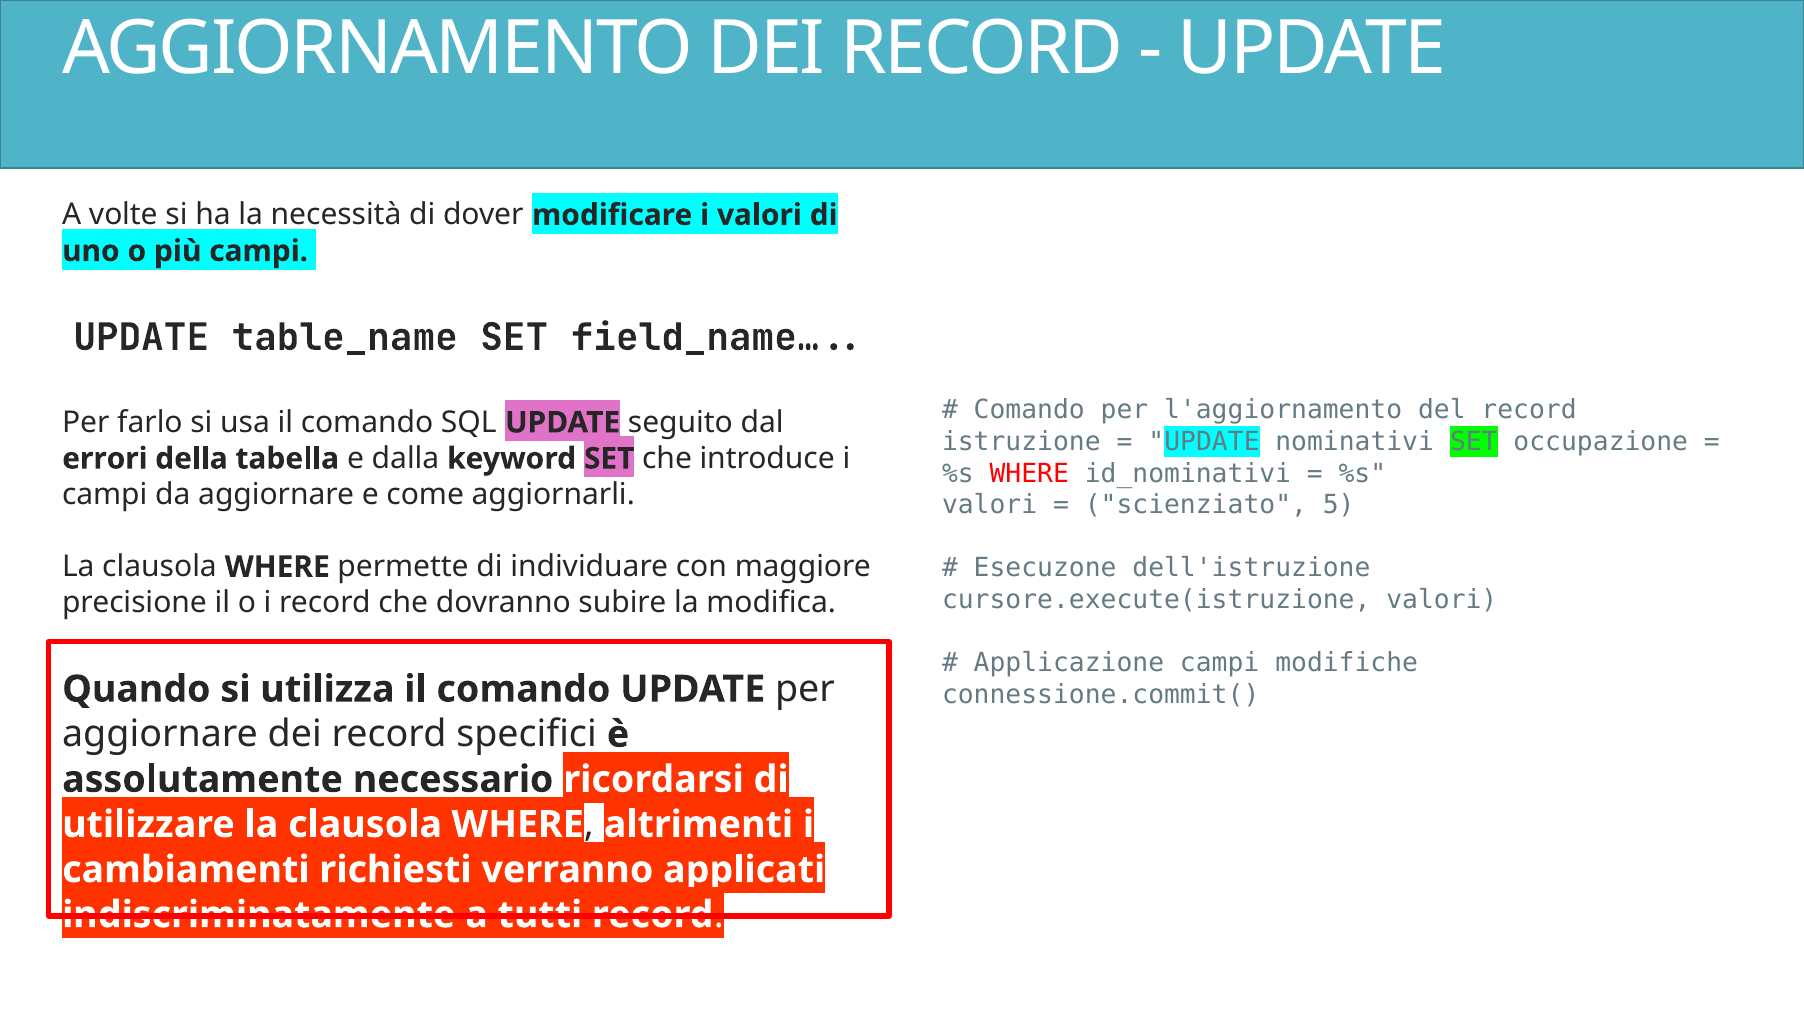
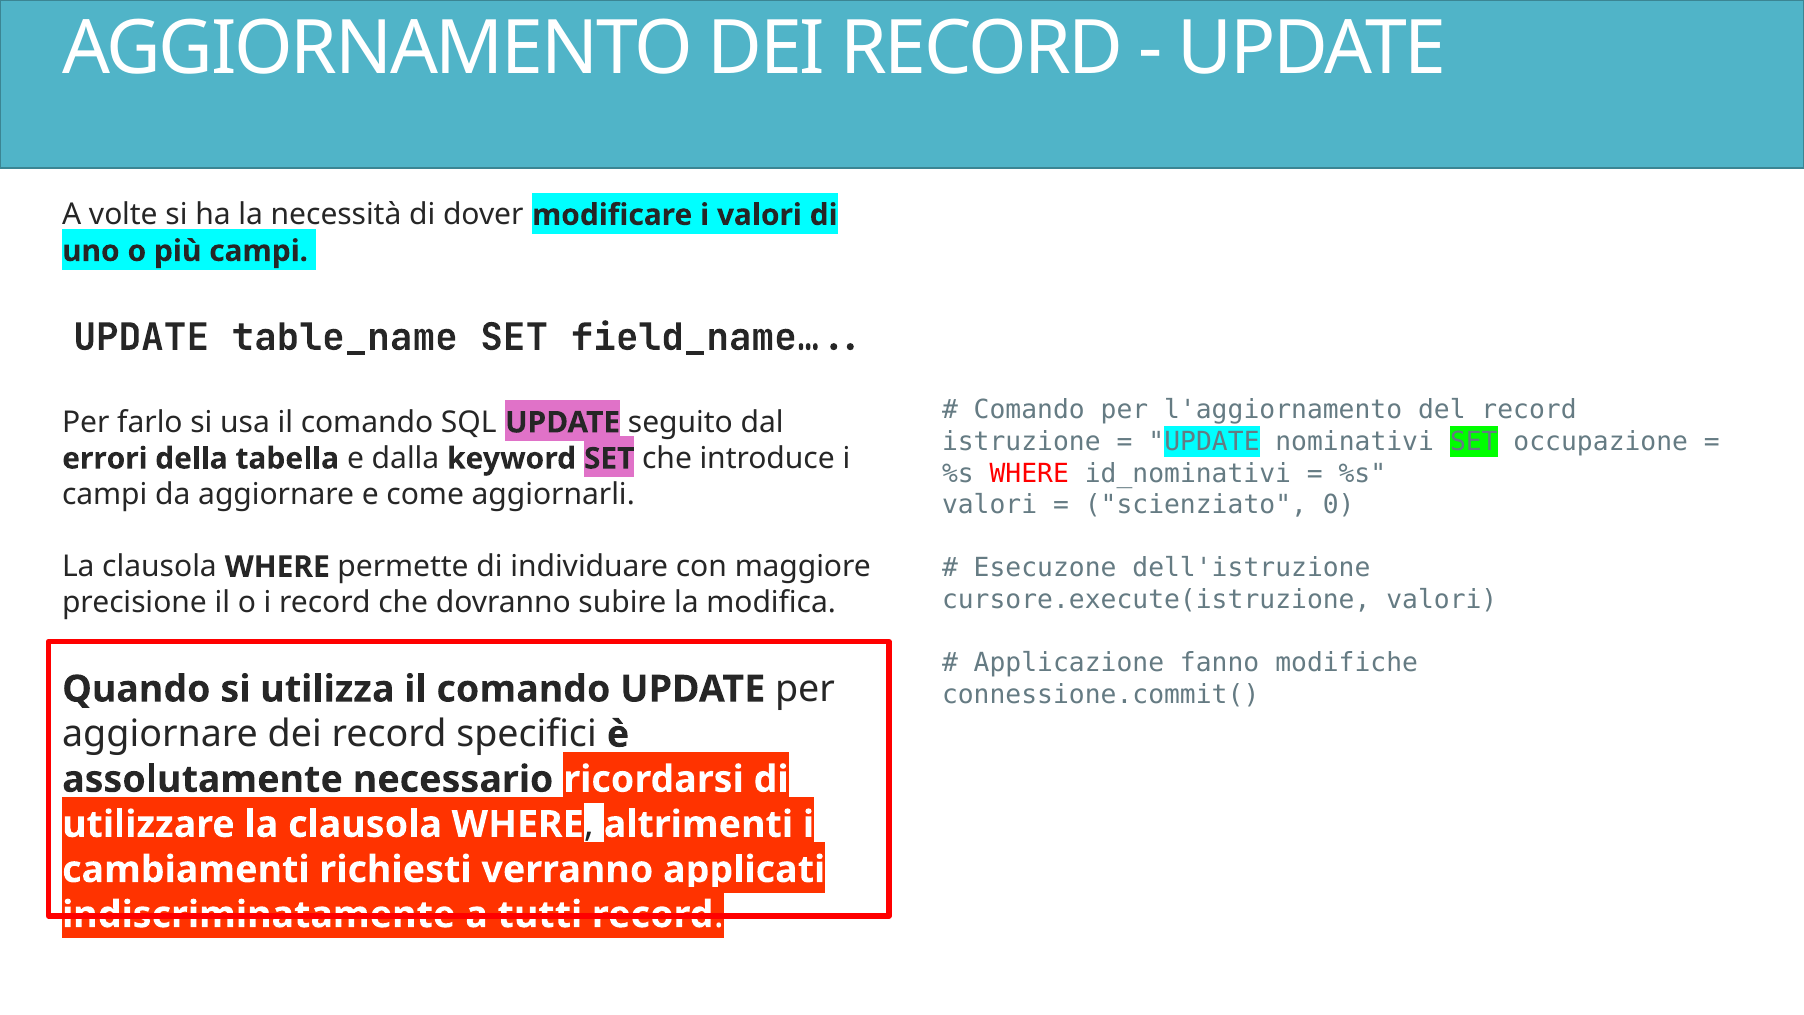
5: 5 -> 0
Applicazione campi: campi -> fanno
